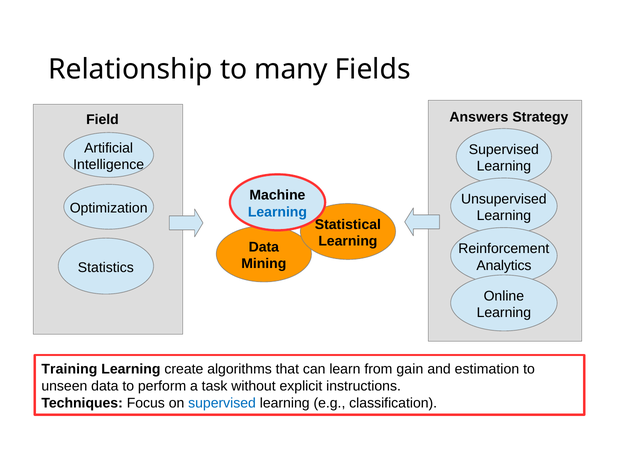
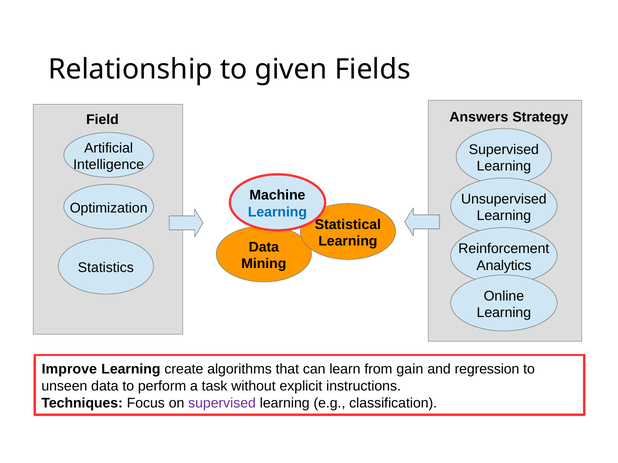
many: many -> given
Training: Training -> Improve
estimation: estimation -> regression
supervised at (222, 403) colour: blue -> purple
